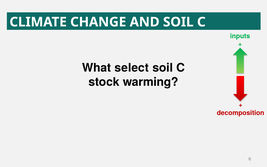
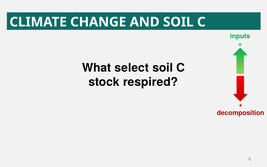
warming: warming -> respired
